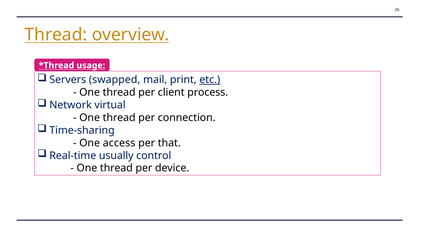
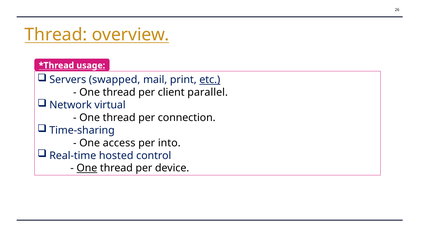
process: process -> parallel
that: that -> into
usually: usually -> hosted
One at (87, 168) underline: none -> present
